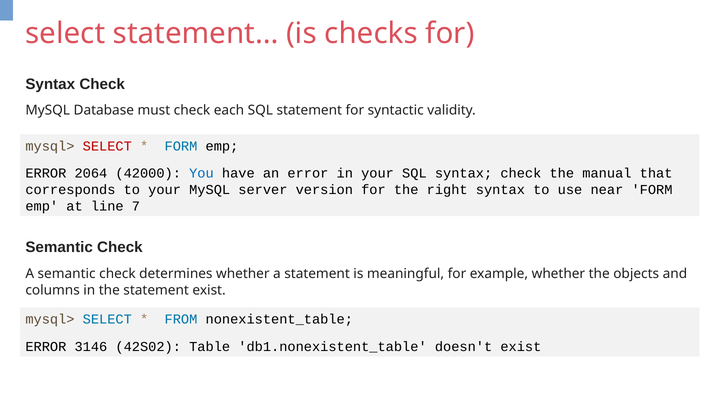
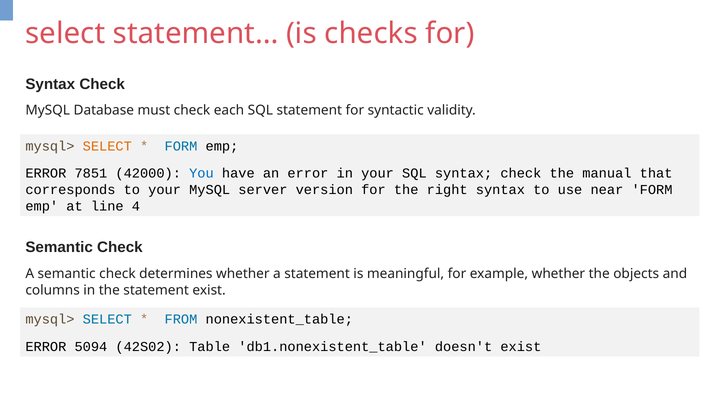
SELECT at (107, 146) colour: red -> orange
2064: 2064 -> 7851
7: 7 -> 4
3146: 3146 -> 5094
